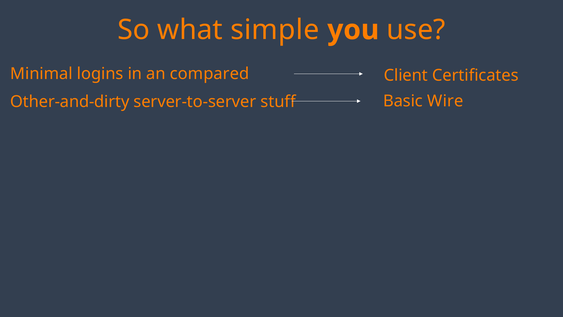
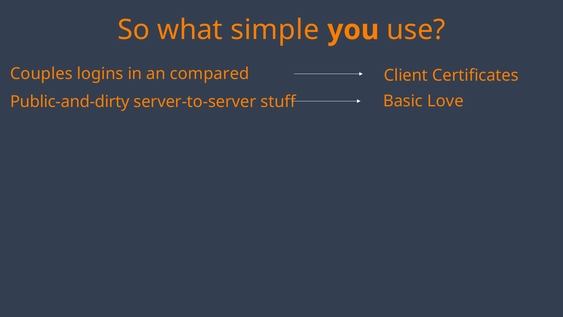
Minimal: Minimal -> Couples
Other-and-dirty: Other-and-dirty -> Public-and-dirty
Wire: Wire -> Love
